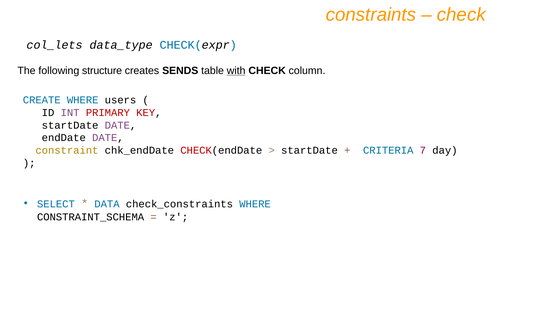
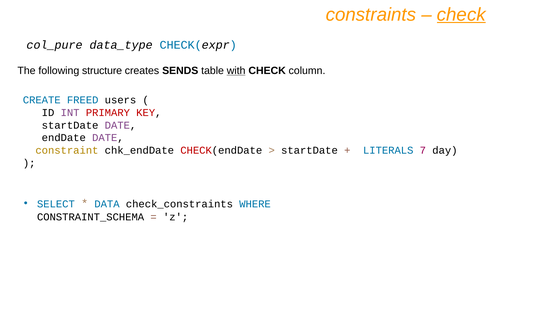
check at (461, 15) underline: none -> present
col_lets: col_lets -> col_pure
CREATE WHERE: WHERE -> FREED
CRITERIA: CRITERIA -> LITERALS
